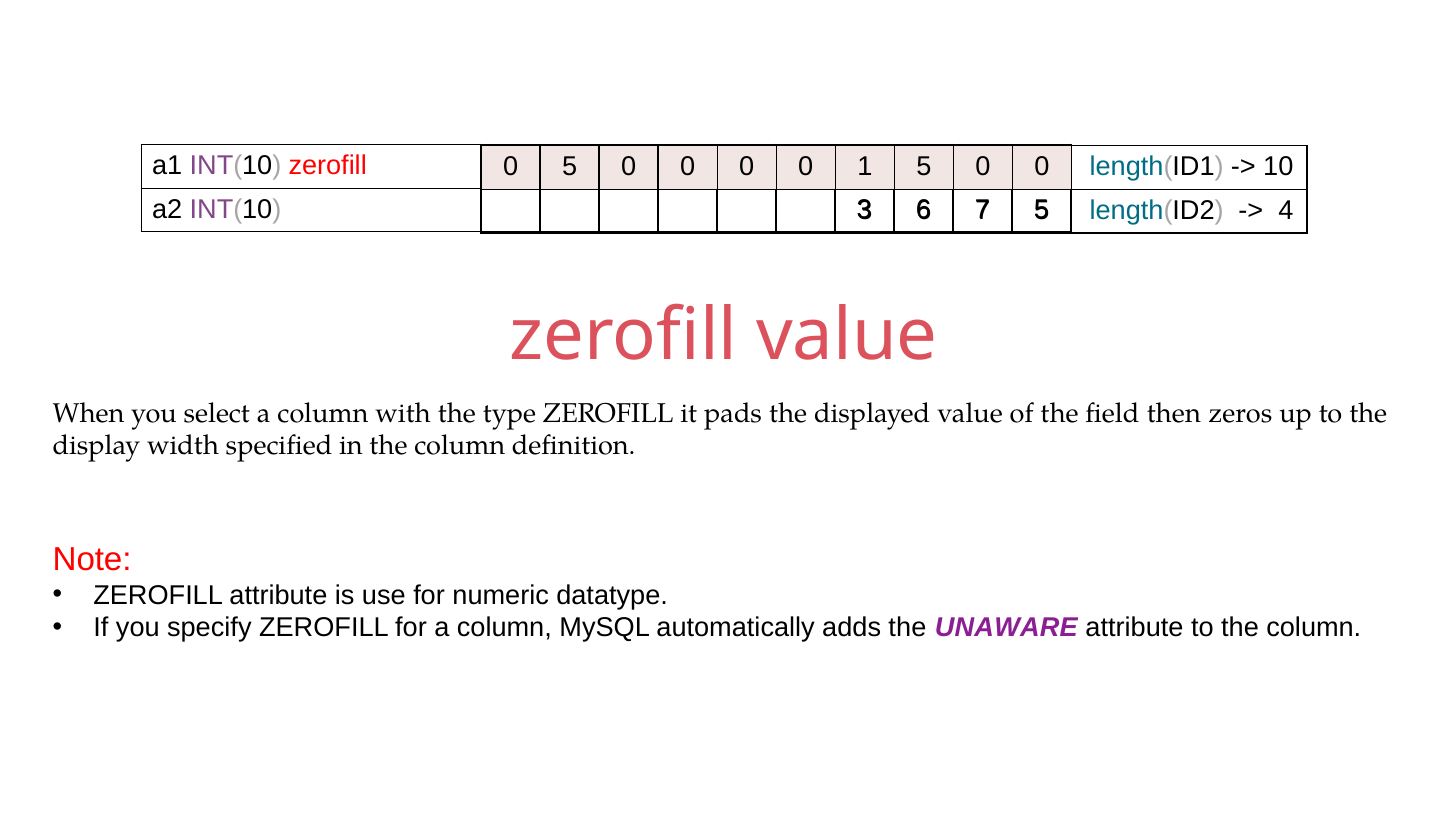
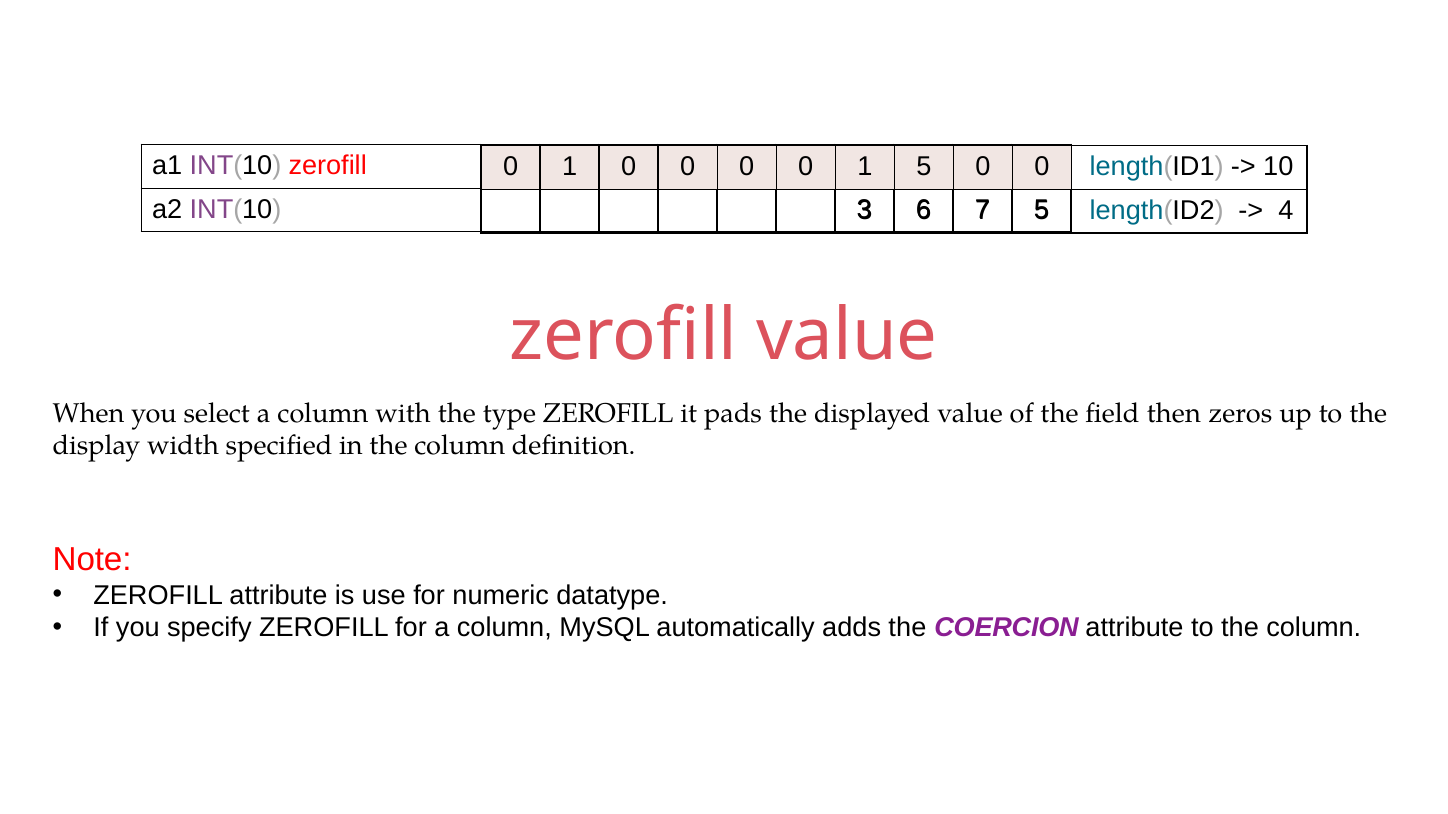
5 at (570, 167): 5 -> 1
UNAWARE: UNAWARE -> COERCION
